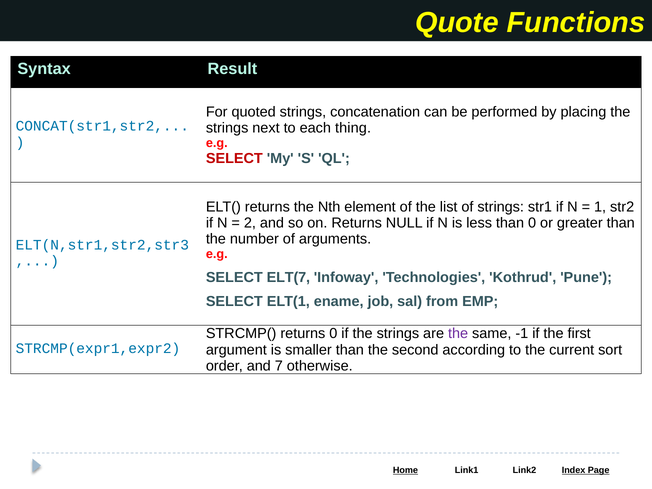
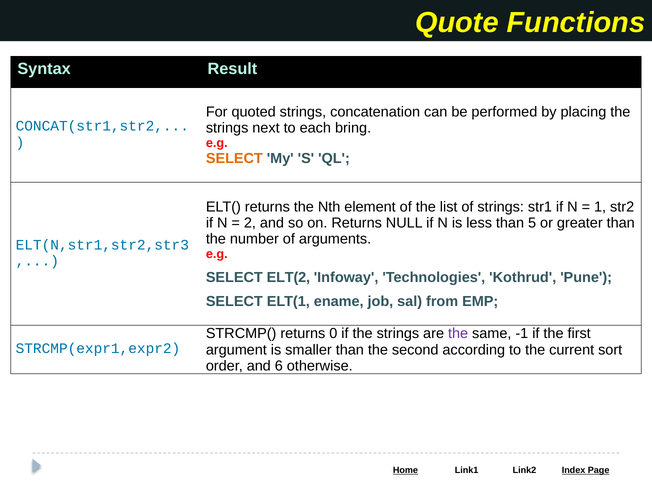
thing: thing -> bring
SELECT at (234, 158) colour: red -> orange
than 0: 0 -> 5
ELT(7: ELT(7 -> ELT(2
7: 7 -> 6
